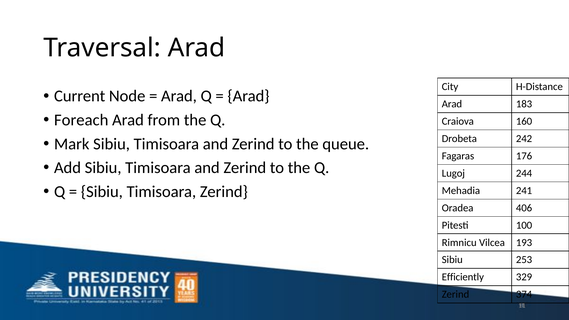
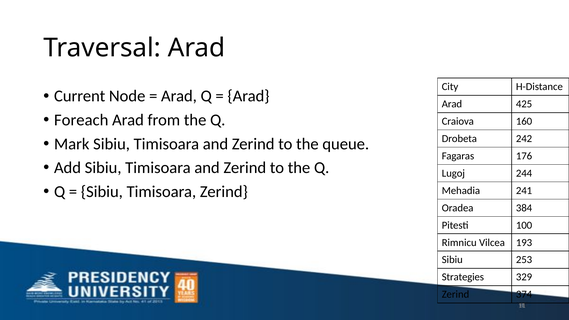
183: 183 -> 425
406: 406 -> 384
Efficiently: Efficiently -> Strategies
